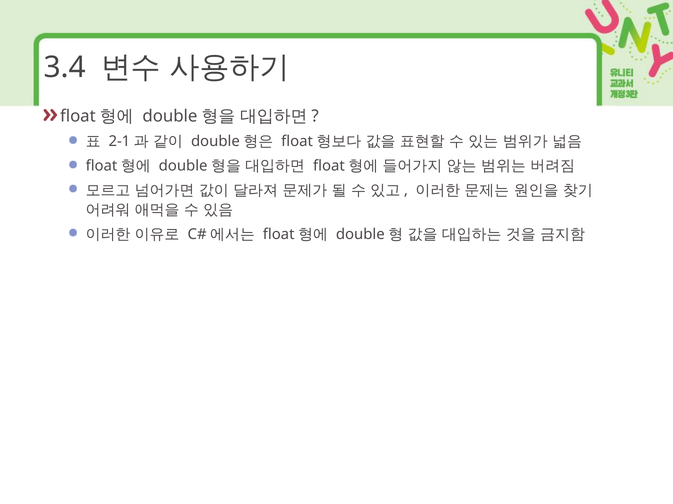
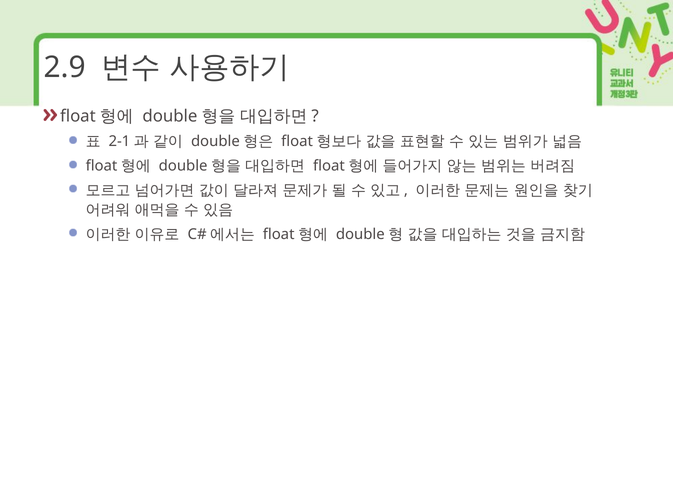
3.4: 3.4 -> 2.9
